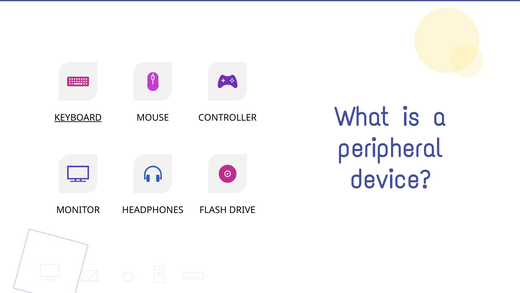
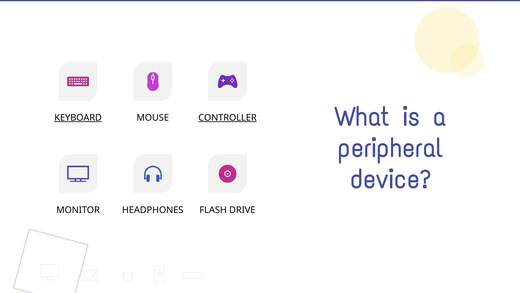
CONTROLLER underline: none -> present
